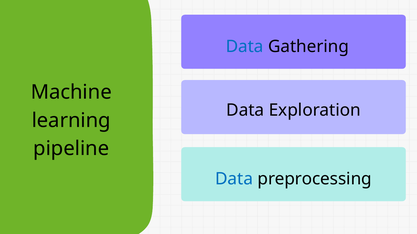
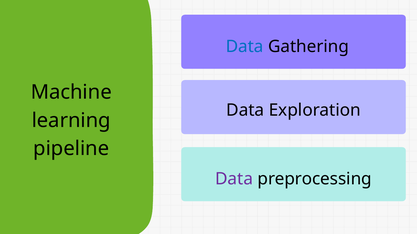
Data at (234, 179) colour: blue -> purple
